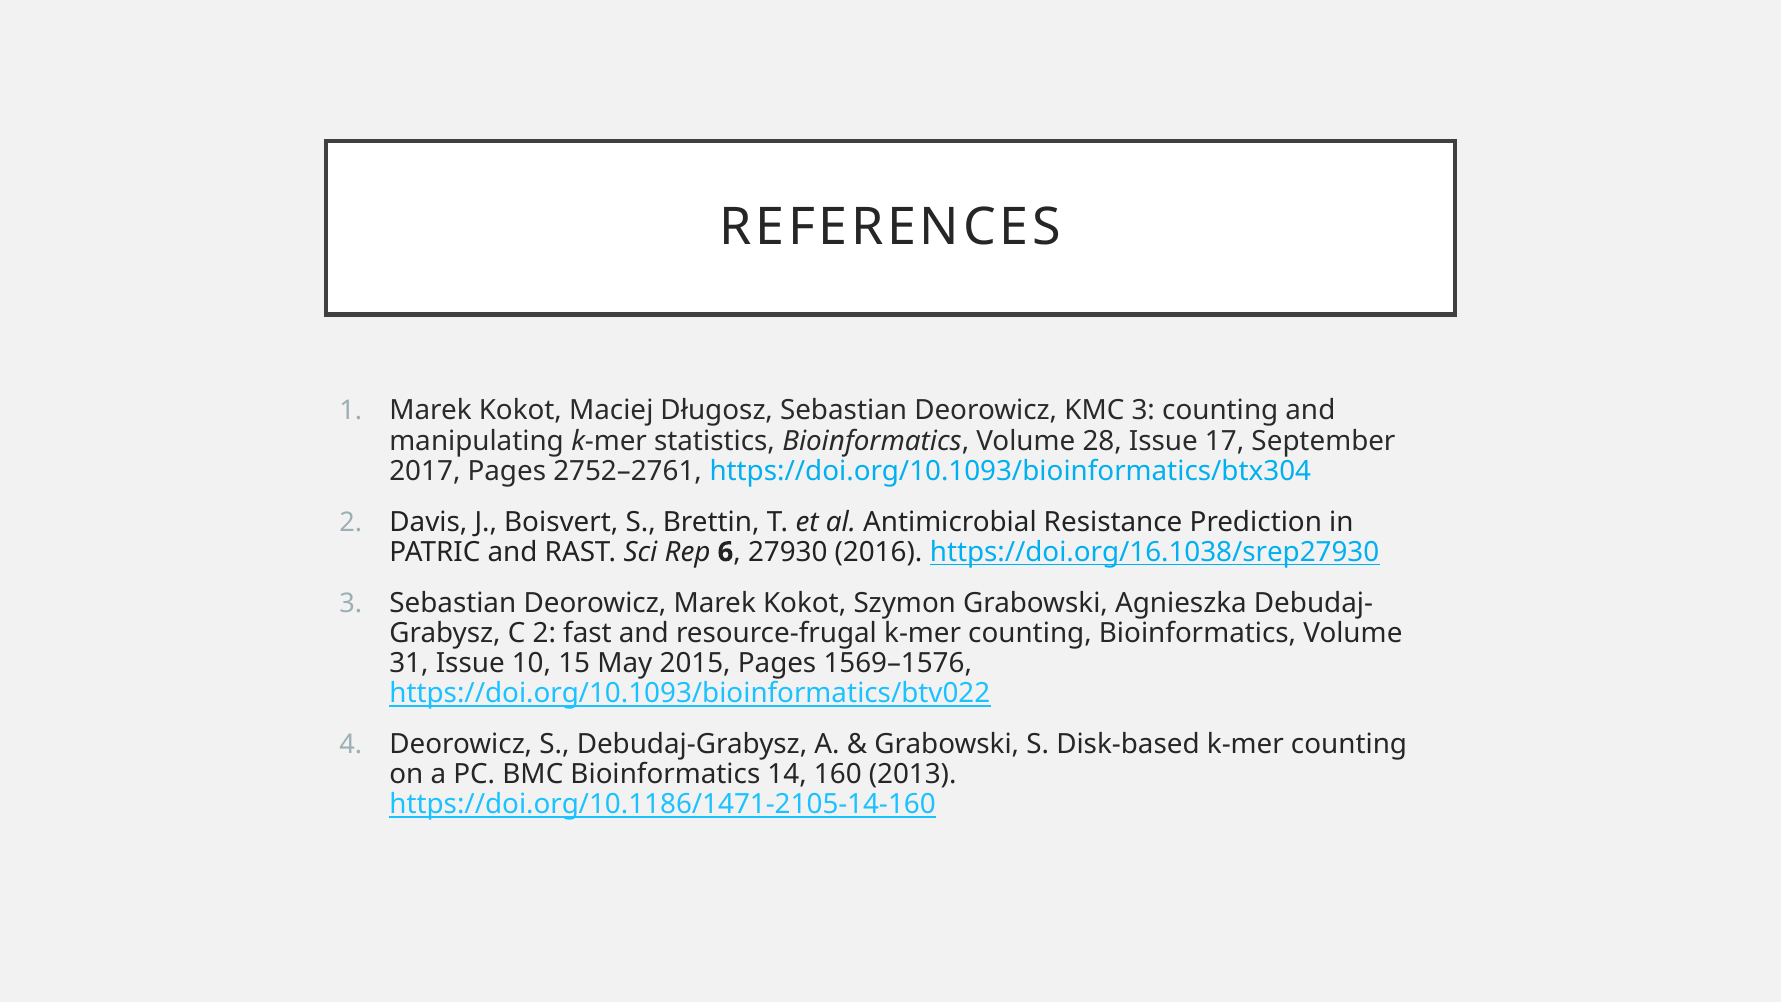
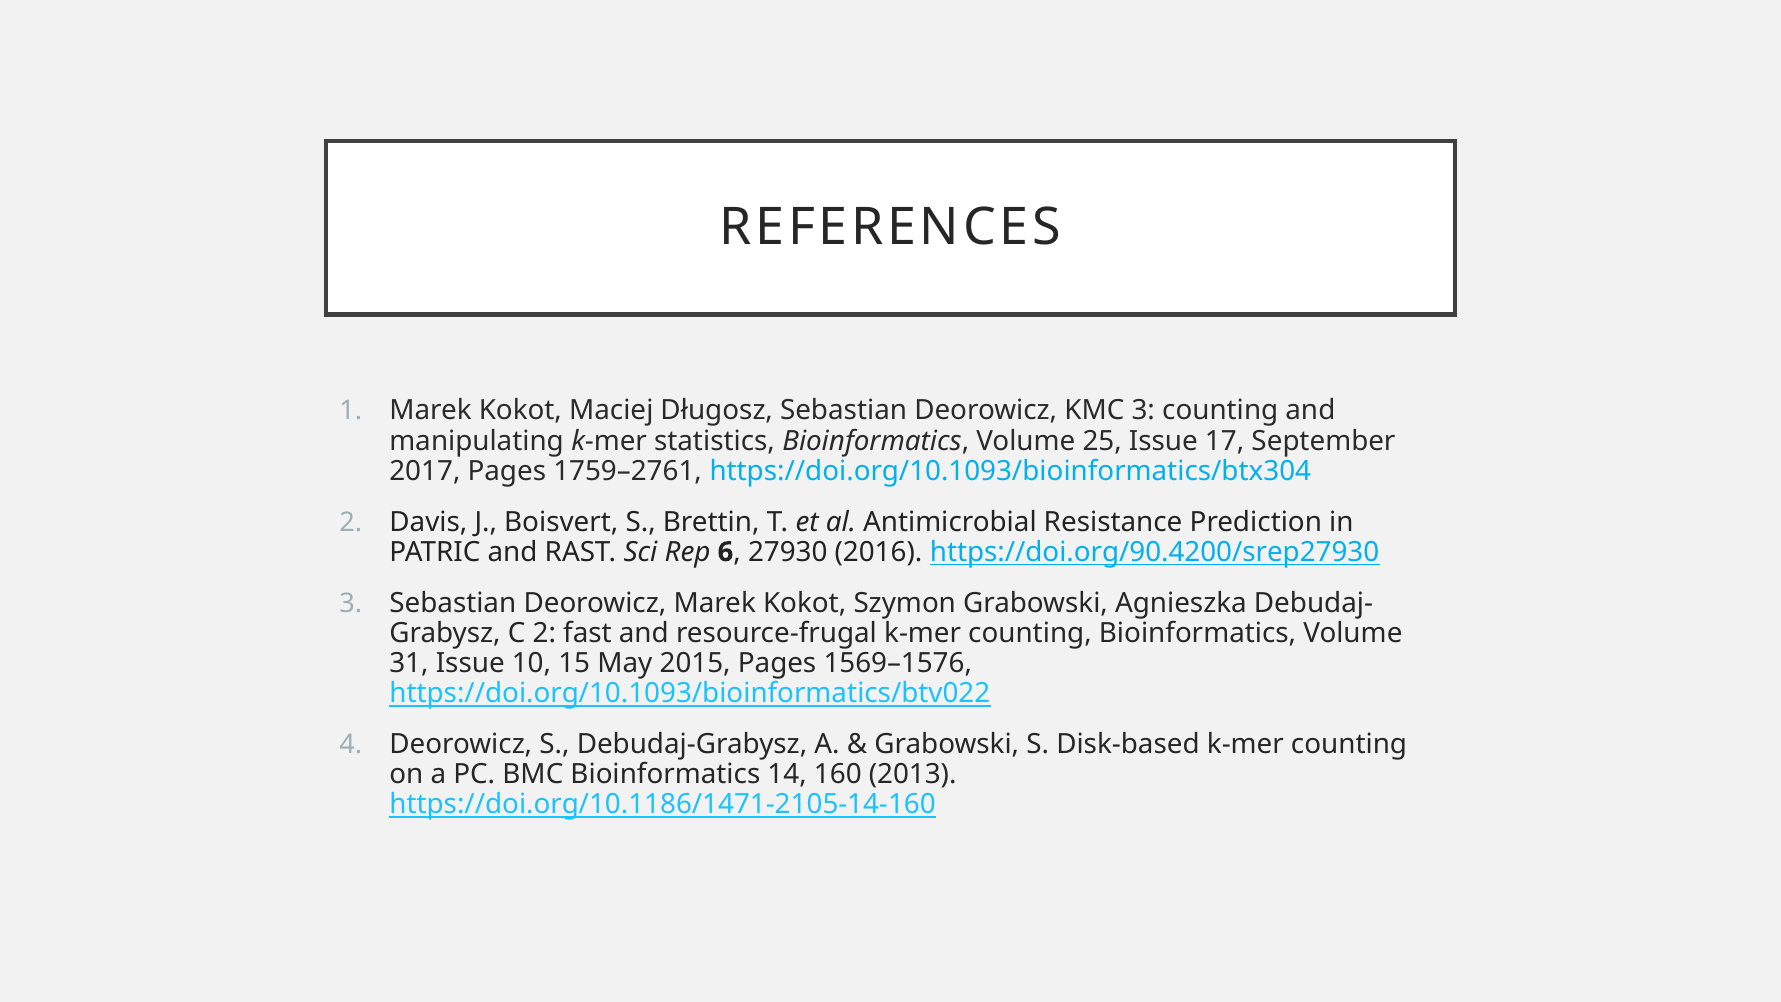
28: 28 -> 25
2752–2761: 2752–2761 -> 1759–2761
https://doi.org/16.1038/srep27930: https://doi.org/16.1038/srep27930 -> https://doi.org/90.4200/srep27930
